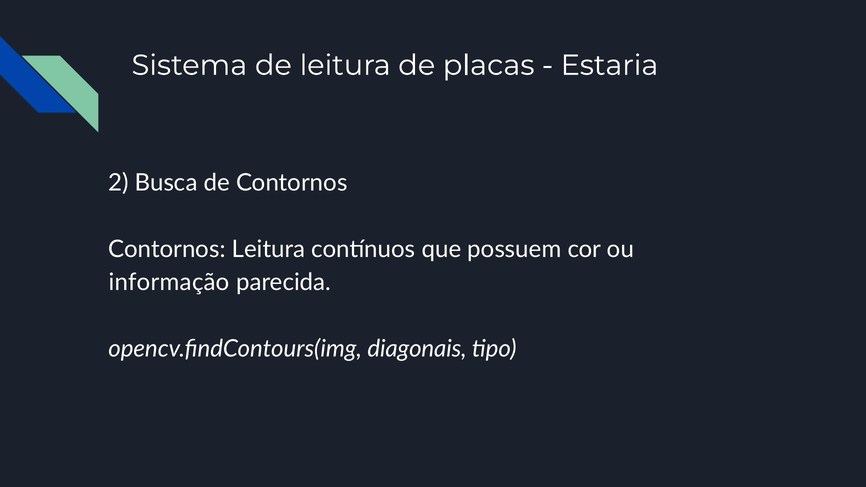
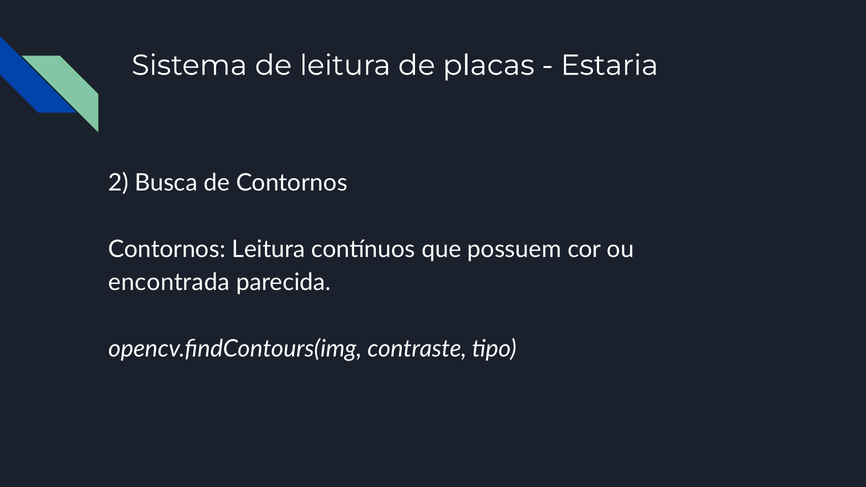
informação: informação -> encontrada
diagonais: diagonais -> contraste
